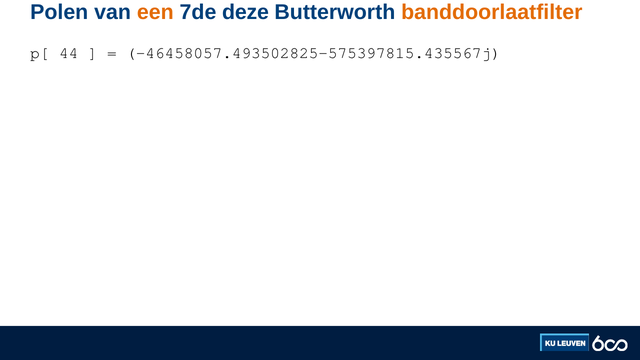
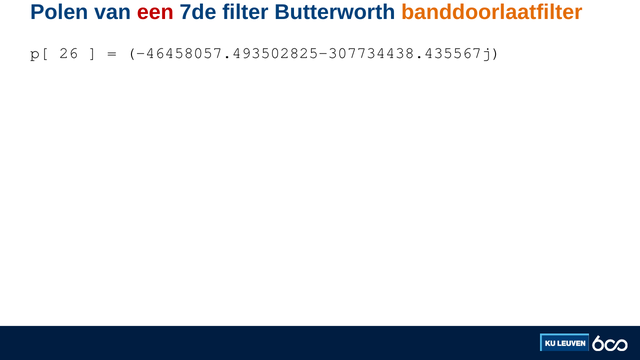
een colour: orange -> red
deze: deze -> filter
44: 44 -> 26
-46458057.493502825-575397815.435567j: -46458057.493502825-575397815.435567j -> -46458057.493502825-307734438.435567j
